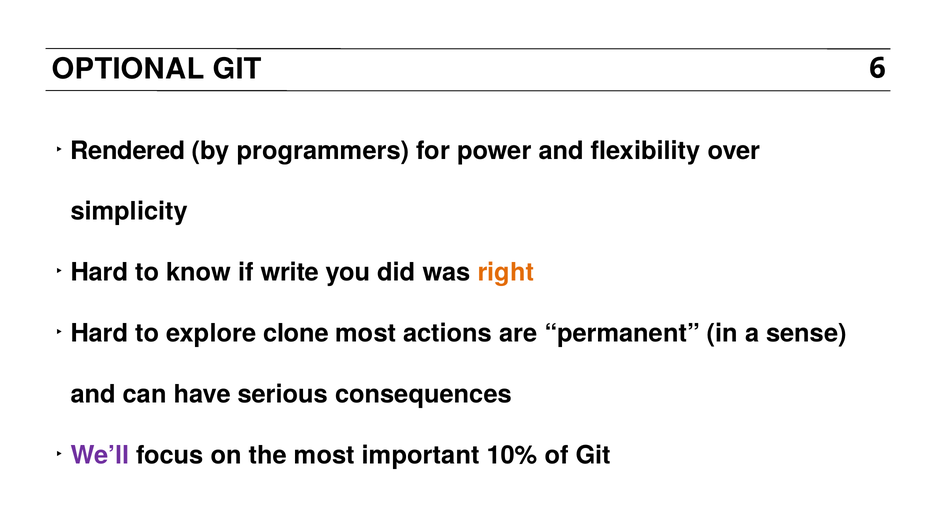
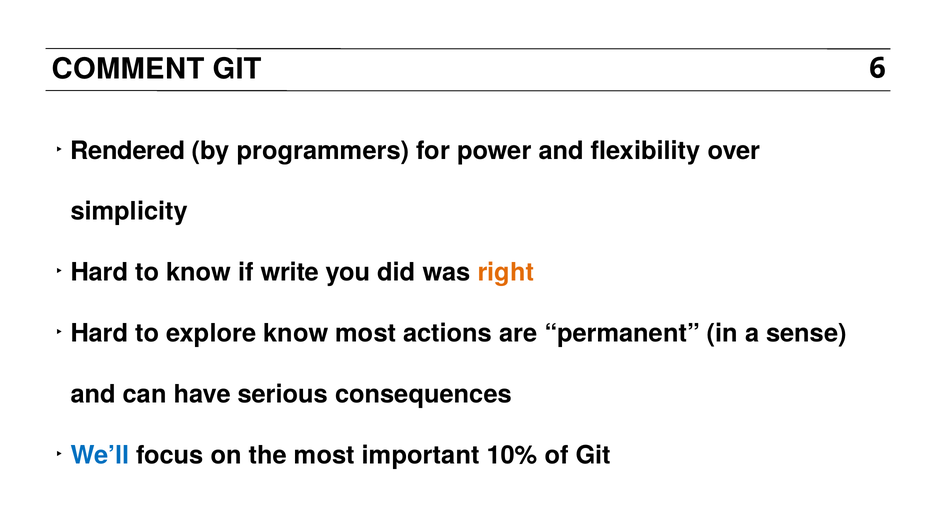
OPTIONAL: OPTIONAL -> COMMENT
explore clone: clone -> know
We’ll colour: purple -> blue
